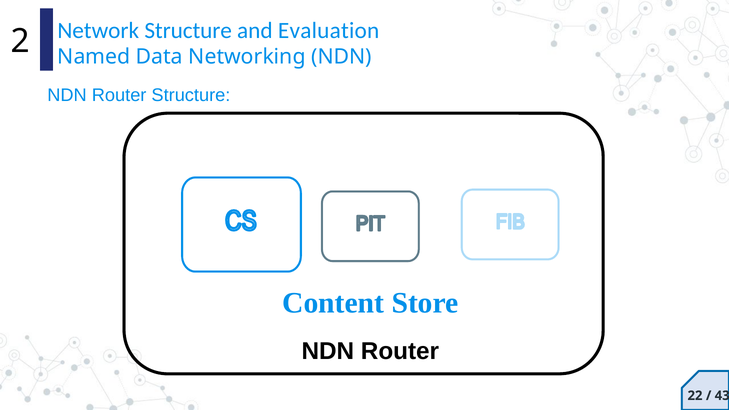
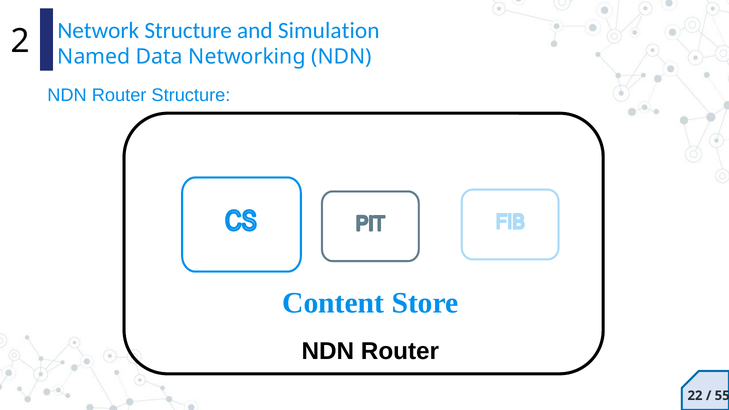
Evaluation: Evaluation -> Simulation
43: 43 -> 55
